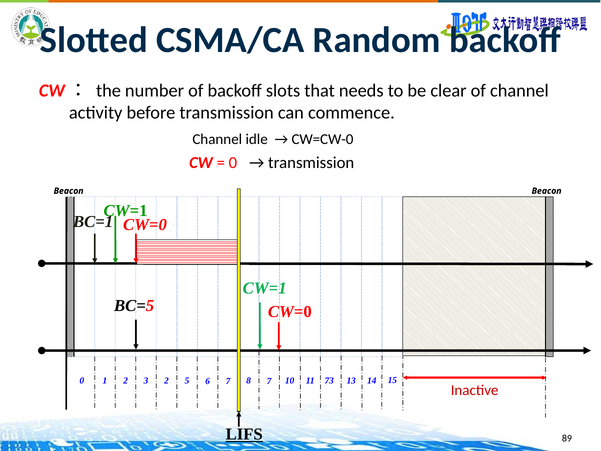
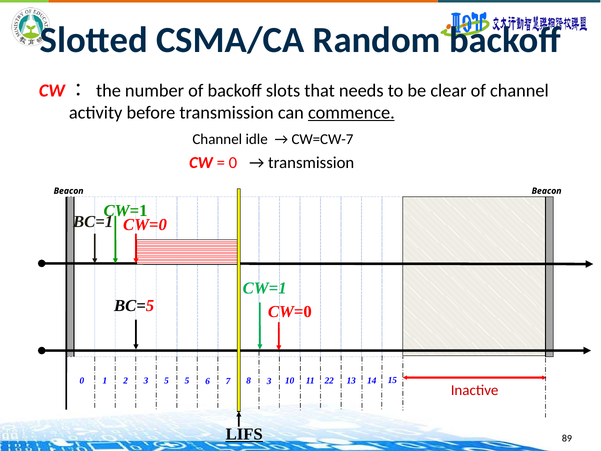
commence underline: none -> present
CW=CW-0: CW=CW-0 -> CW=CW-7
3 2: 2 -> 5
8 7: 7 -> 3
73: 73 -> 22
